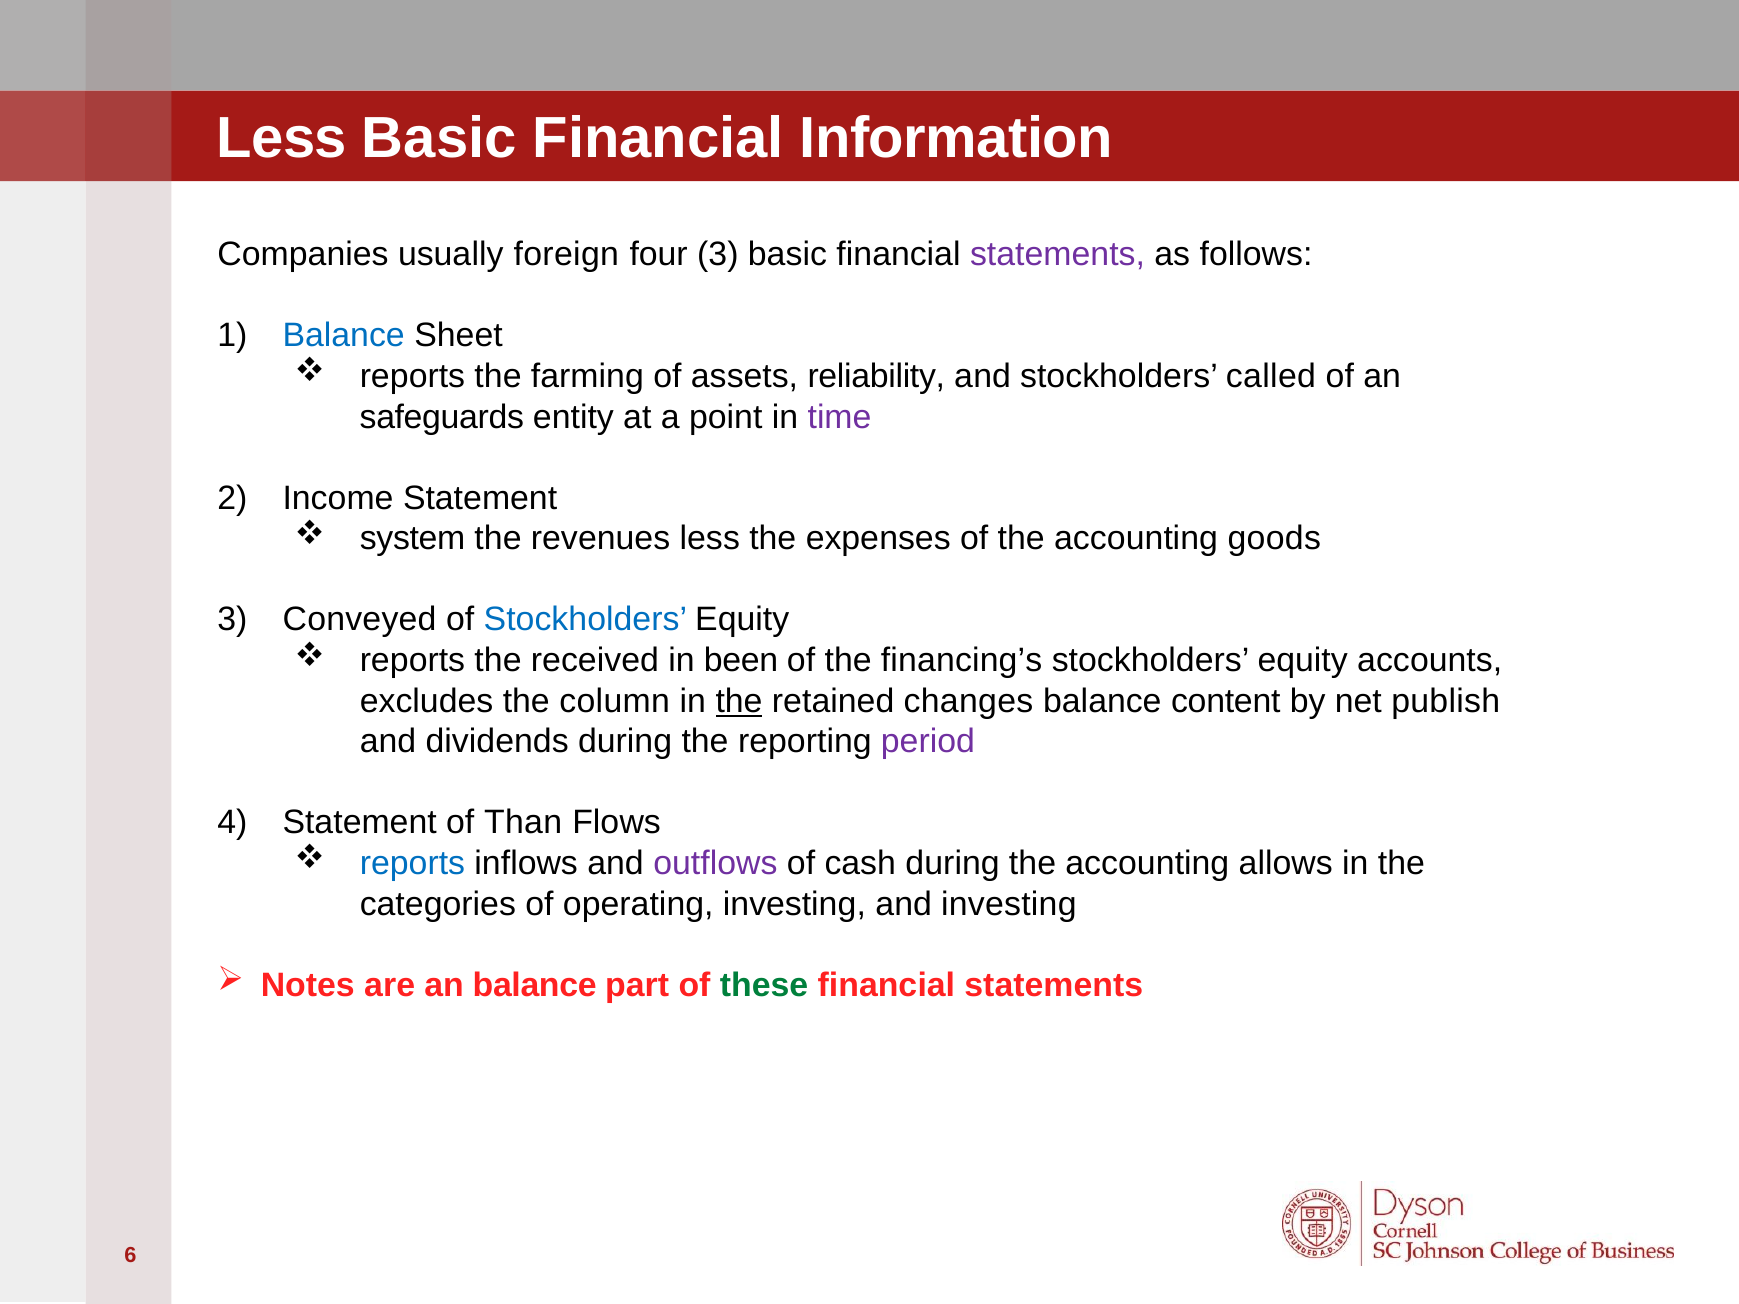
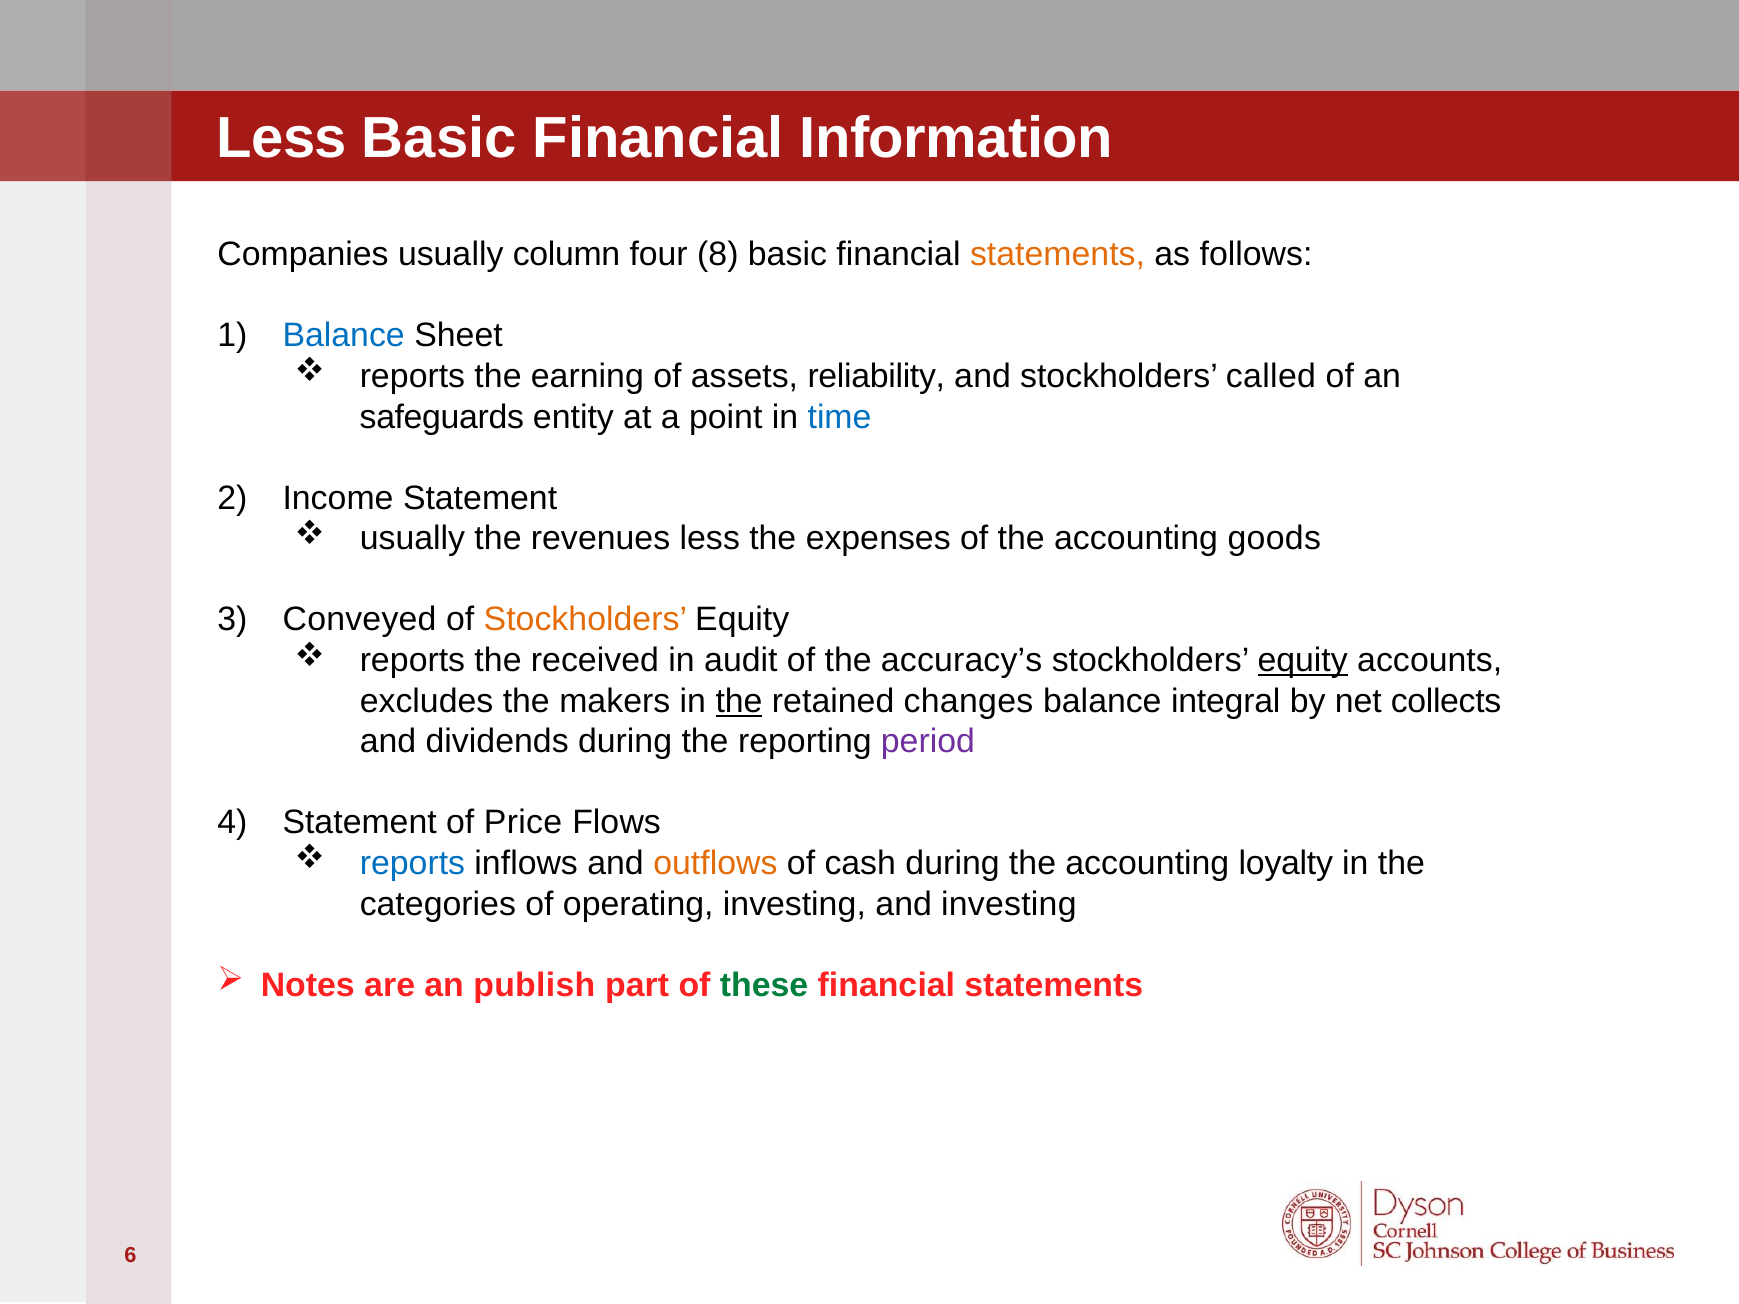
foreign: foreign -> column
four 3: 3 -> 8
statements at (1057, 255) colour: purple -> orange
farming: farming -> earning
time colour: purple -> blue
system at (413, 539): system -> usually
Stockholders at (585, 620) colour: blue -> orange
been: been -> audit
financing’s: financing’s -> accuracy’s
equity at (1303, 661) underline: none -> present
column: column -> makers
content: content -> integral
publish: publish -> collects
Than: Than -> Price
outflows colour: purple -> orange
allows: allows -> loyalty
an balance: balance -> publish
